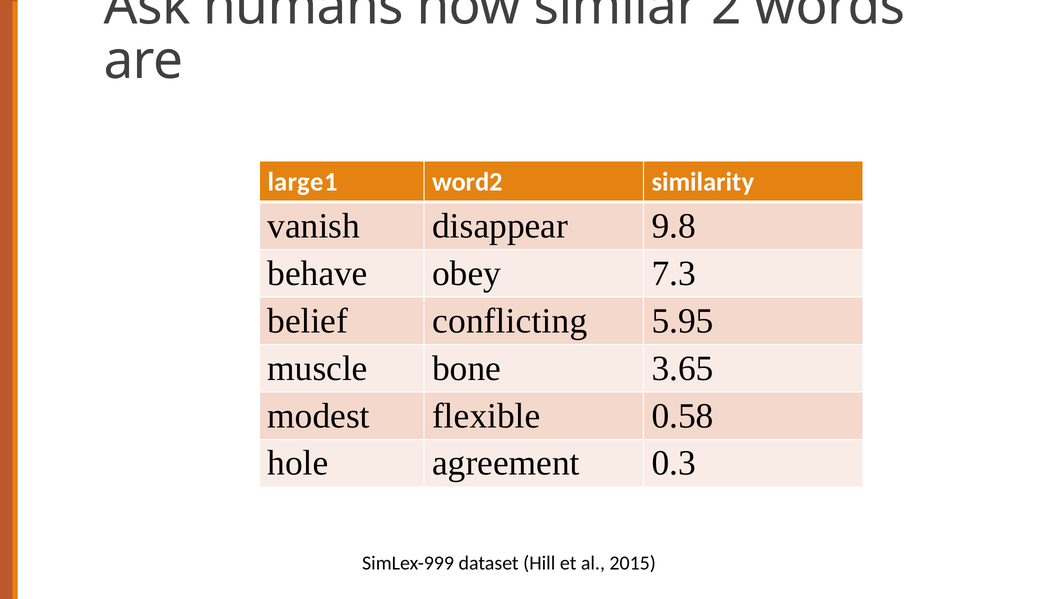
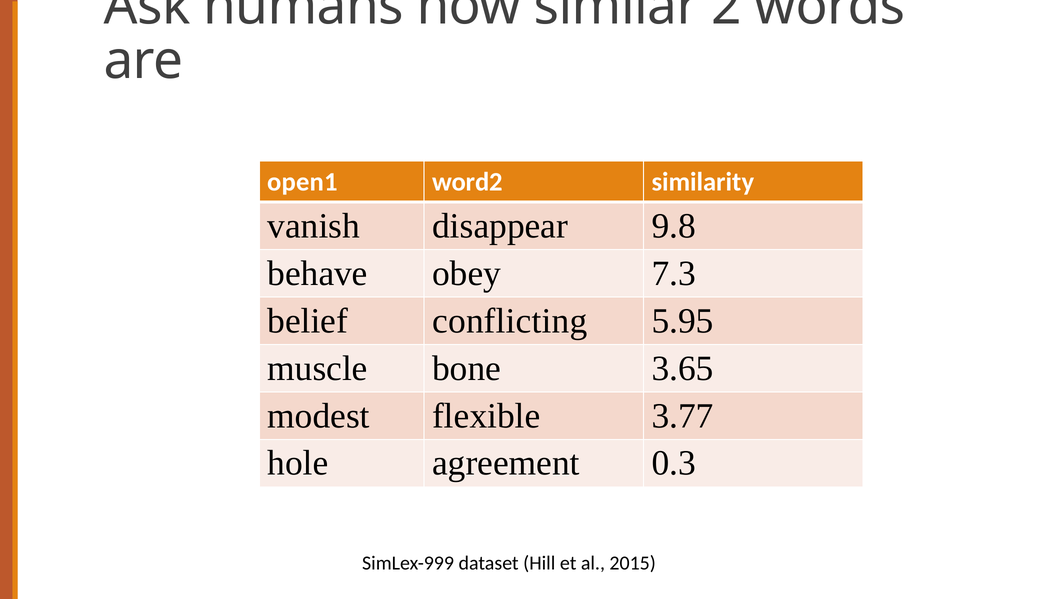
large1: large1 -> open1
0.58: 0.58 -> 3.77
